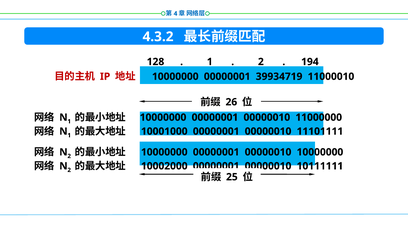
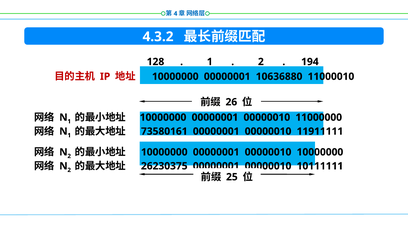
39934719: 39934719 -> 10636880
10001000: 10001000 -> 73580161
11101111: 11101111 -> 11911111
10002000: 10002000 -> 26230375
